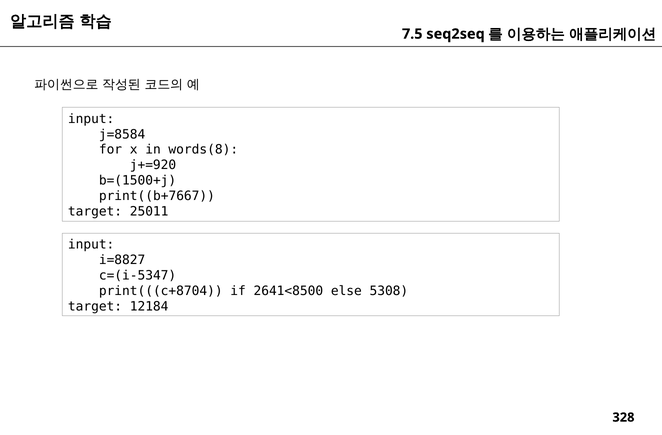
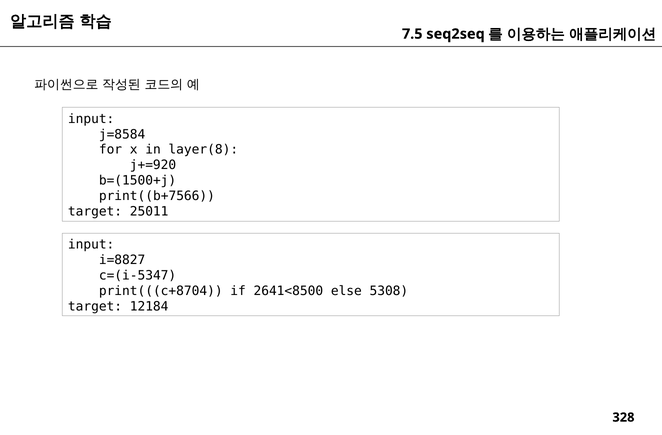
words(8: words(8 -> layer(8
print((b+7667: print((b+7667 -> print((b+7566
